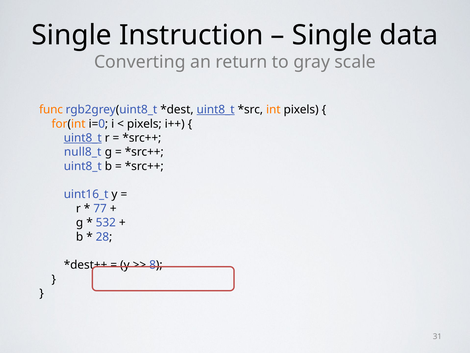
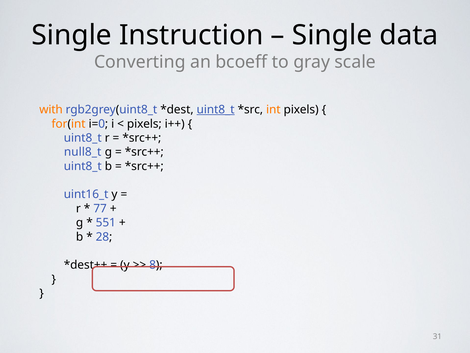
return: return -> bcoeff
func: func -> with
uint8_t at (83, 138) underline: present -> none
532: 532 -> 551
